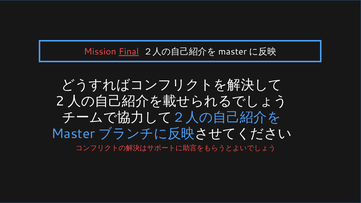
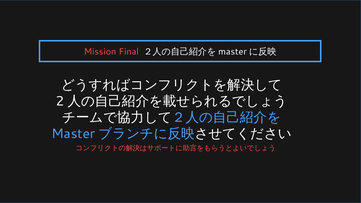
Final underline: present -> none
